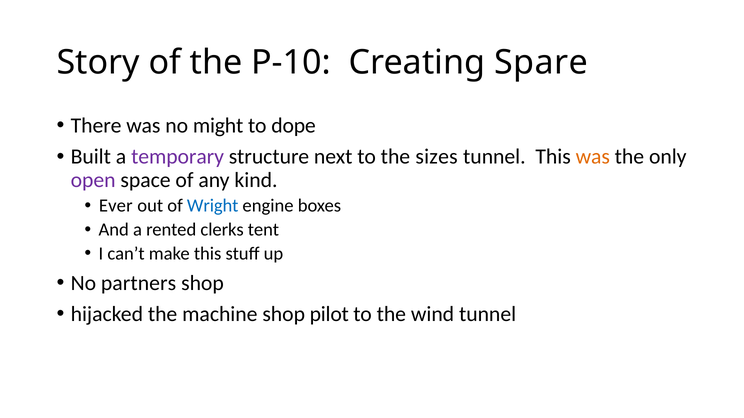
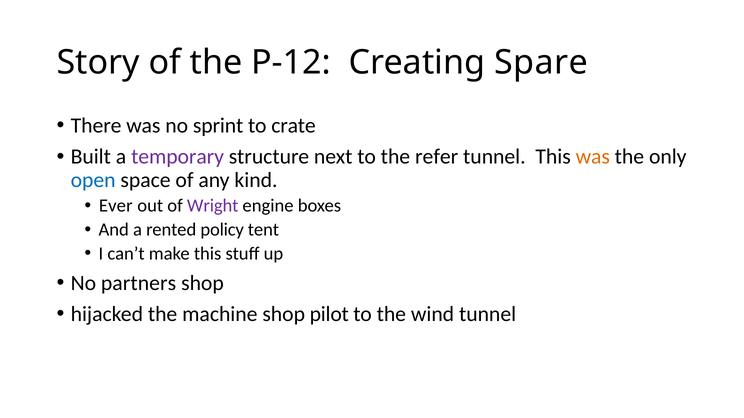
P-10: P-10 -> P-12
might: might -> sprint
dope: dope -> crate
sizes: sizes -> refer
open colour: purple -> blue
Wright colour: blue -> purple
clerks: clerks -> policy
